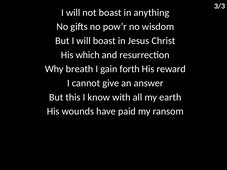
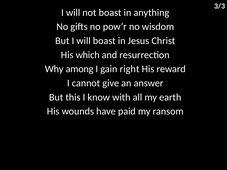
breath: breath -> among
forth: forth -> right
